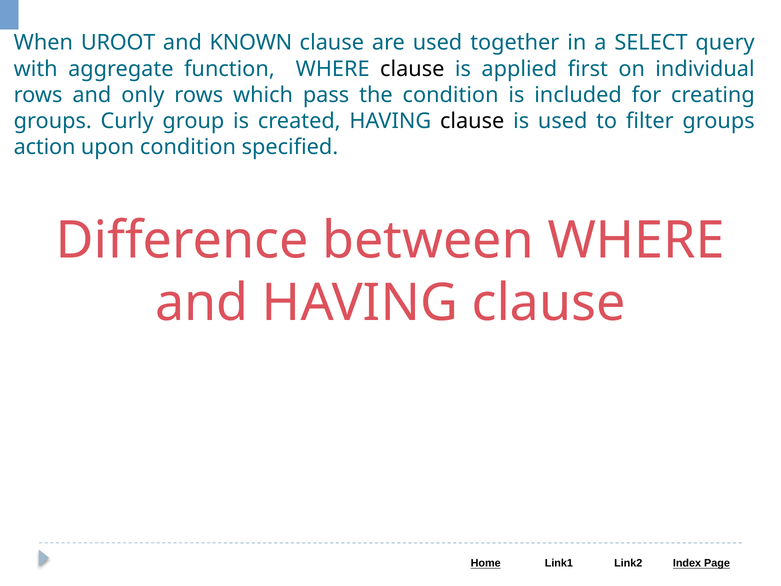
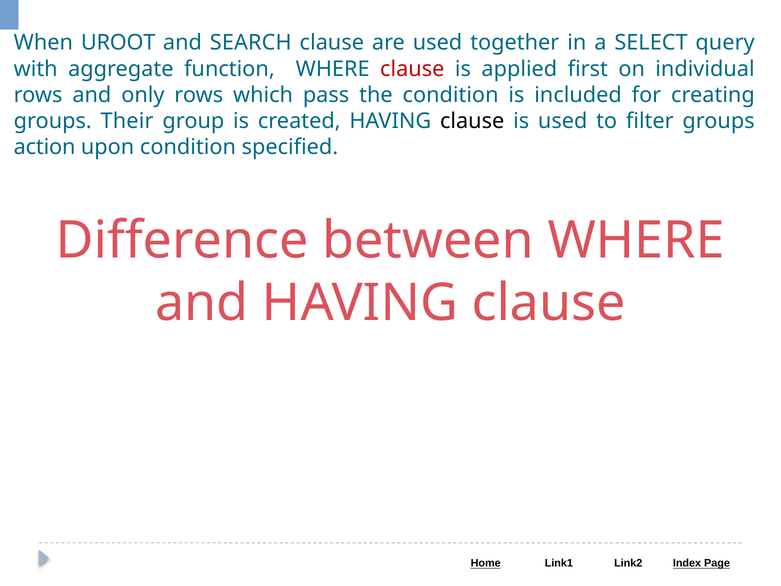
KNOWN: KNOWN -> SEARCH
clause at (412, 69) colour: black -> red
Curly: Curly -> Their
